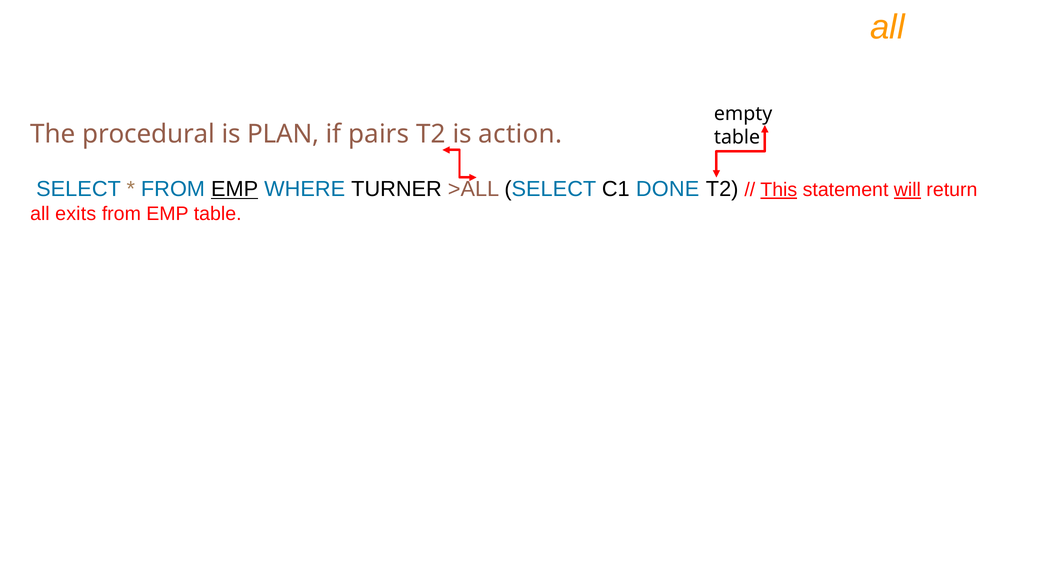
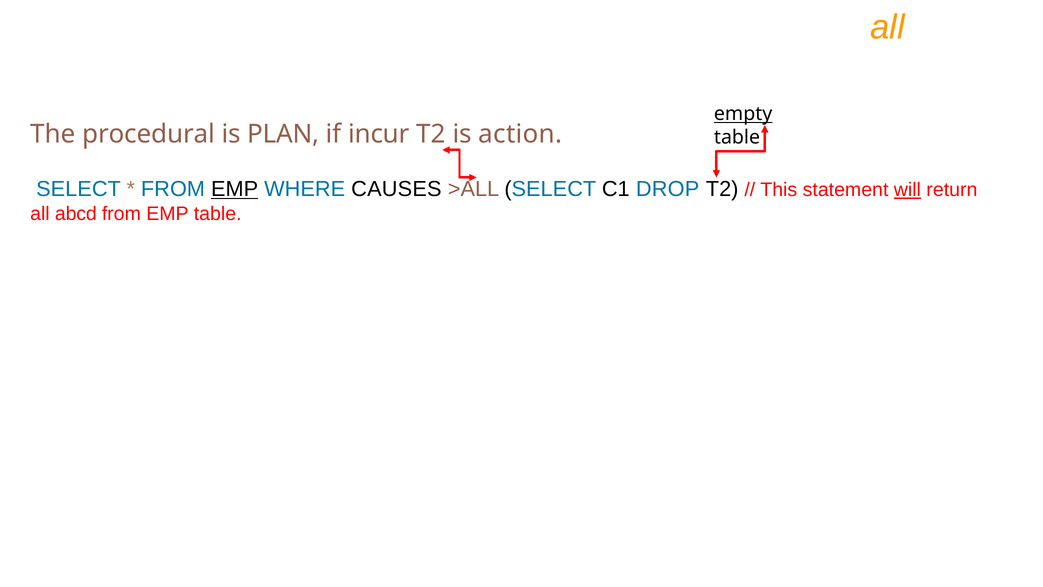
empty underline: none -> present
pairs: pairs -> incur
TURNER: TURNER -> CAUSES
DONE: DONE -> DROP
This underline: present -> none
exits: exits -> abcd
